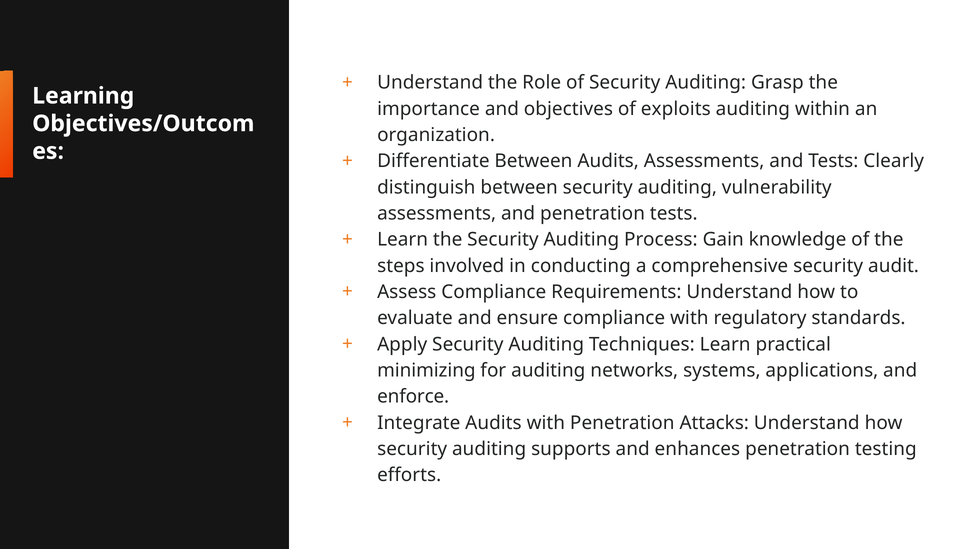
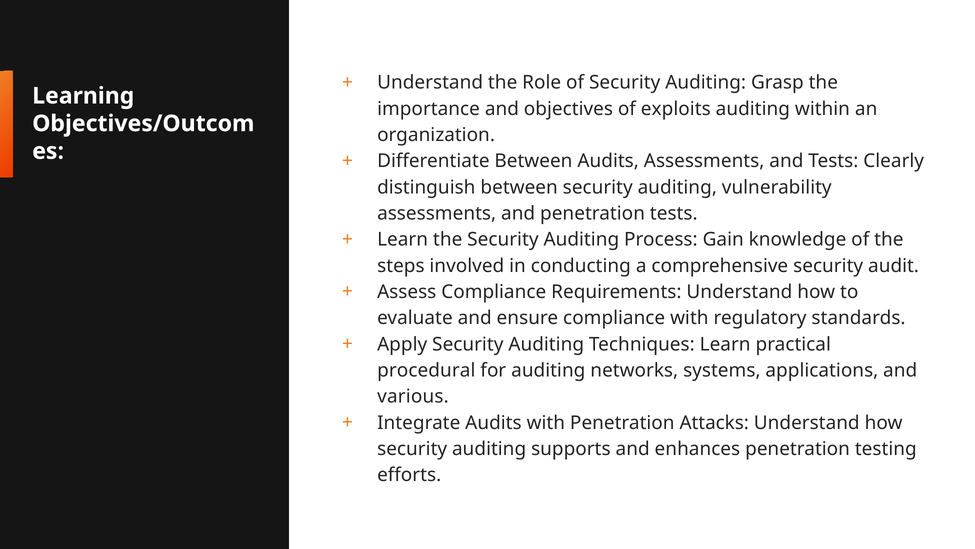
minimizing: minimizing -> procedural
enforce: enforce -> various
